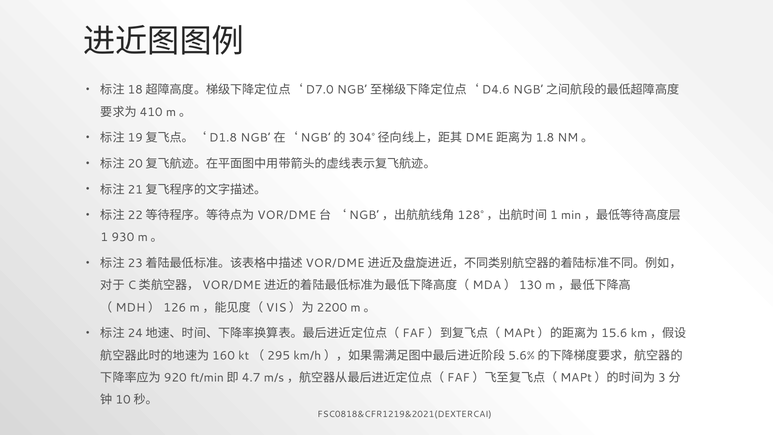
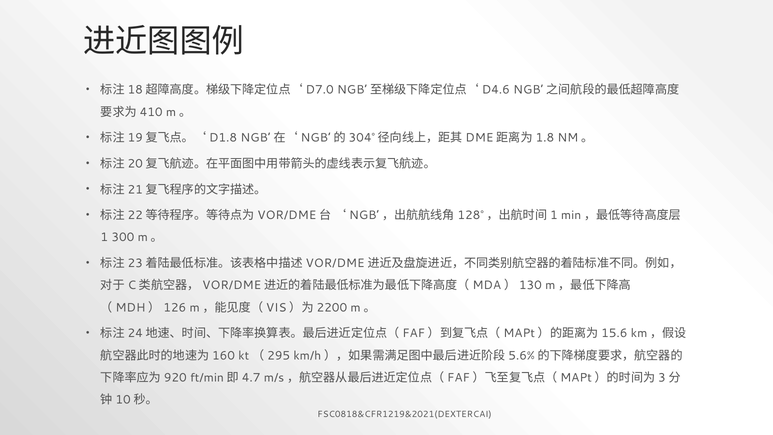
930: 930 -> 300
